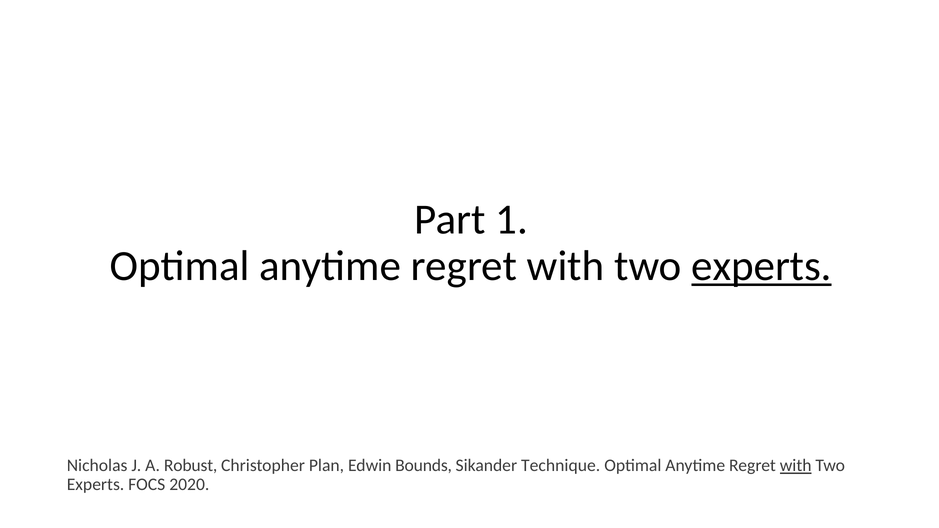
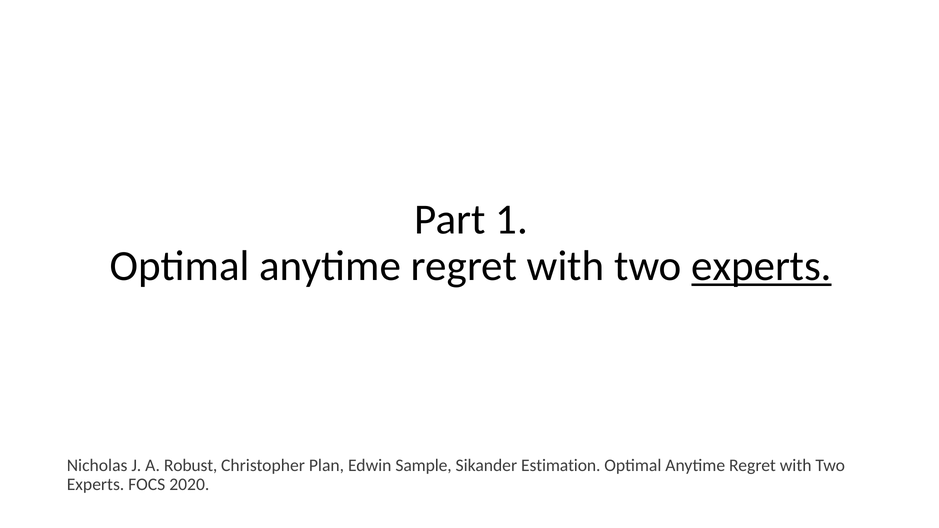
Bounds: Bounds -> Sample
Technique: Technique -> Estimation
with at (796, 466) underline: present -> none
